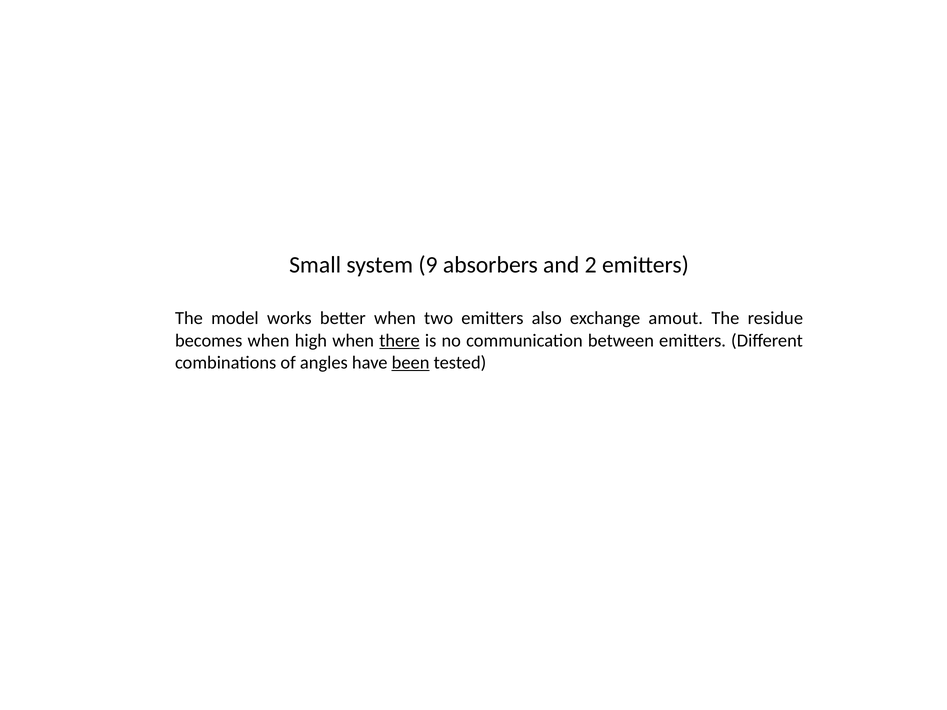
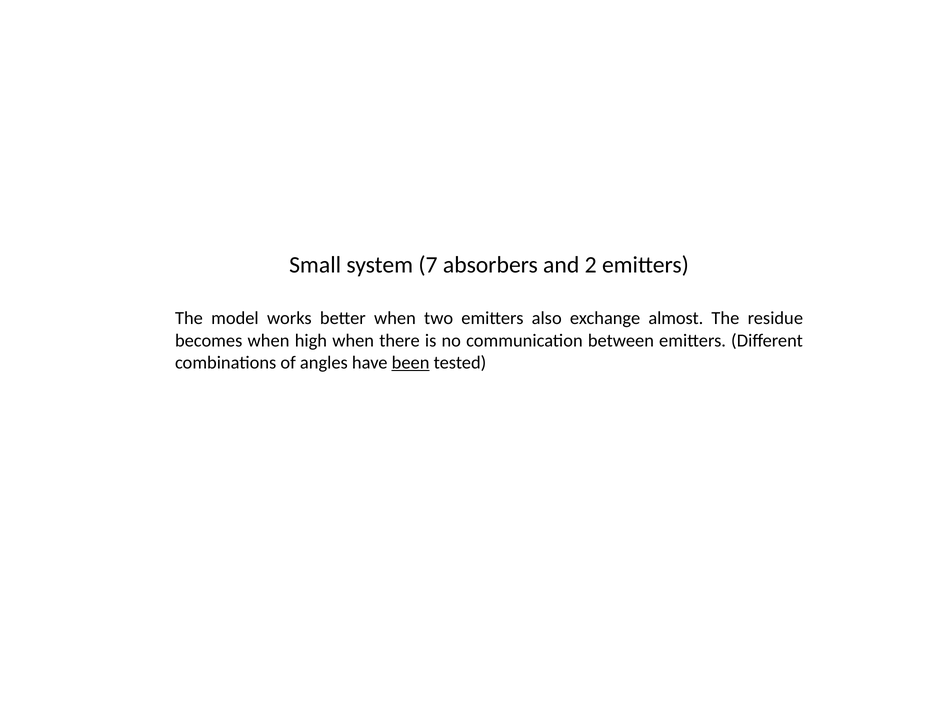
9: 9 -> 7
amout: amout -> almost
there underline: present -> none
